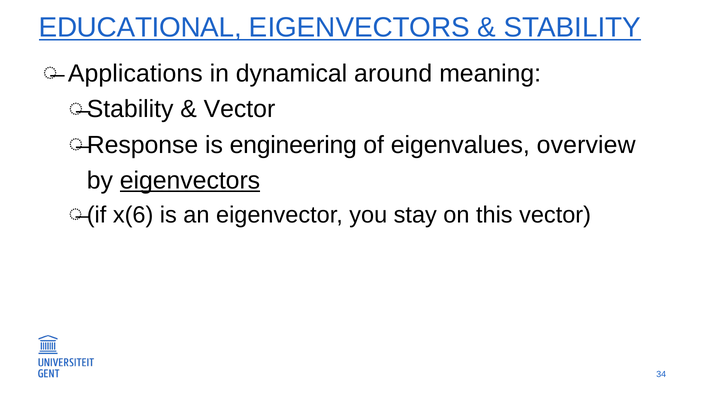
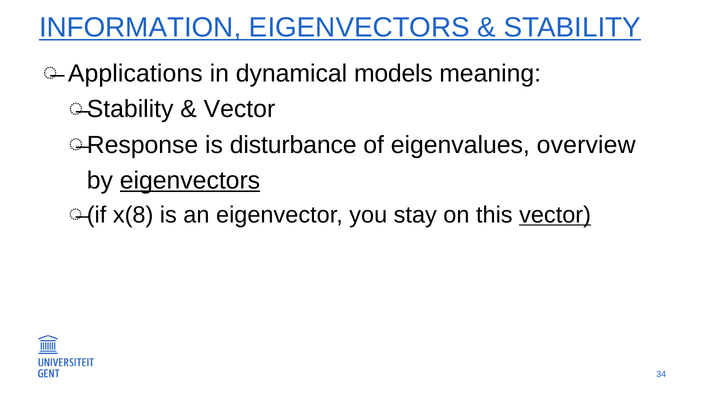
EDUCATIONAL: EDUCATIONAL -> INFORMATION
around: around -> models
engineering: engineering -> disturbance
x(6: x(6 -> x(8
vector at (555, 215) underline: none -> present
